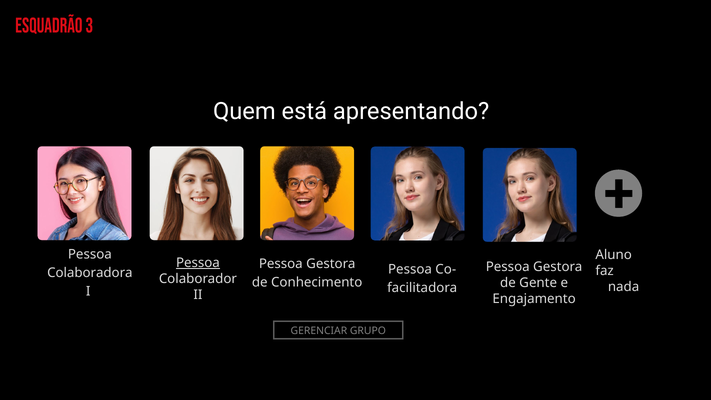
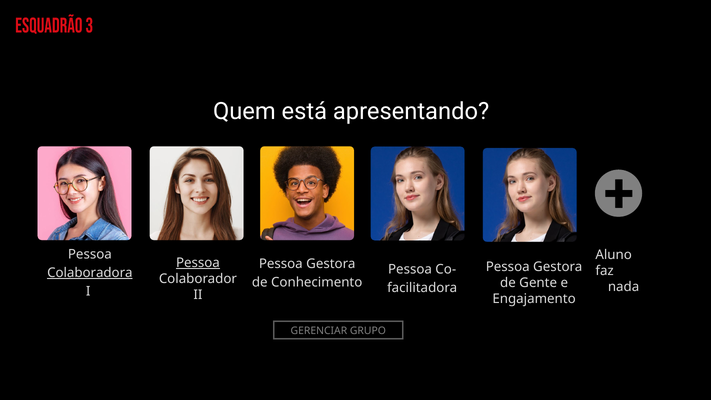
Colaboradora underline: none -> present
